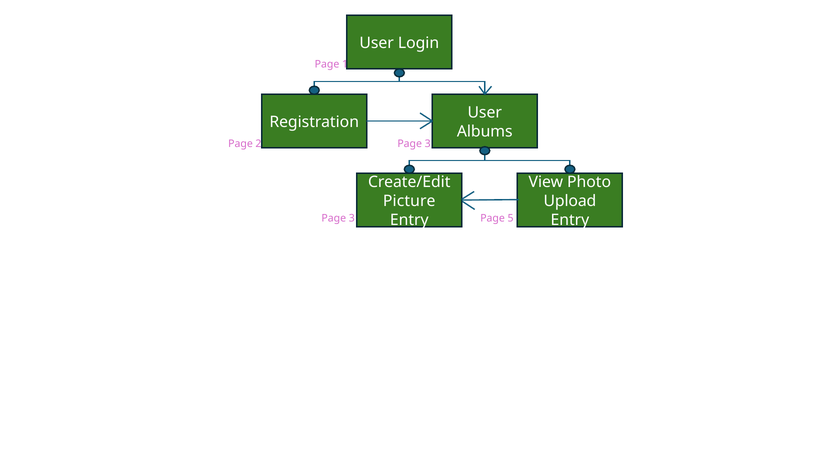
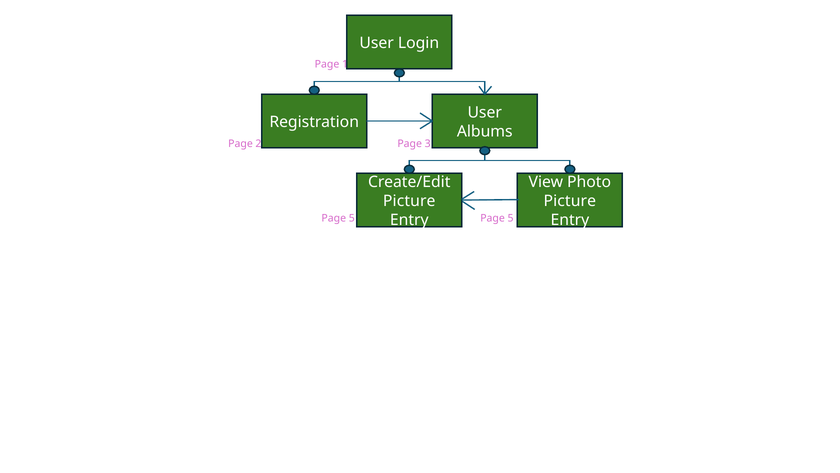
Upload at (570, 201): Upload -> Picture
3 at (352, 218): 3 -> 5
